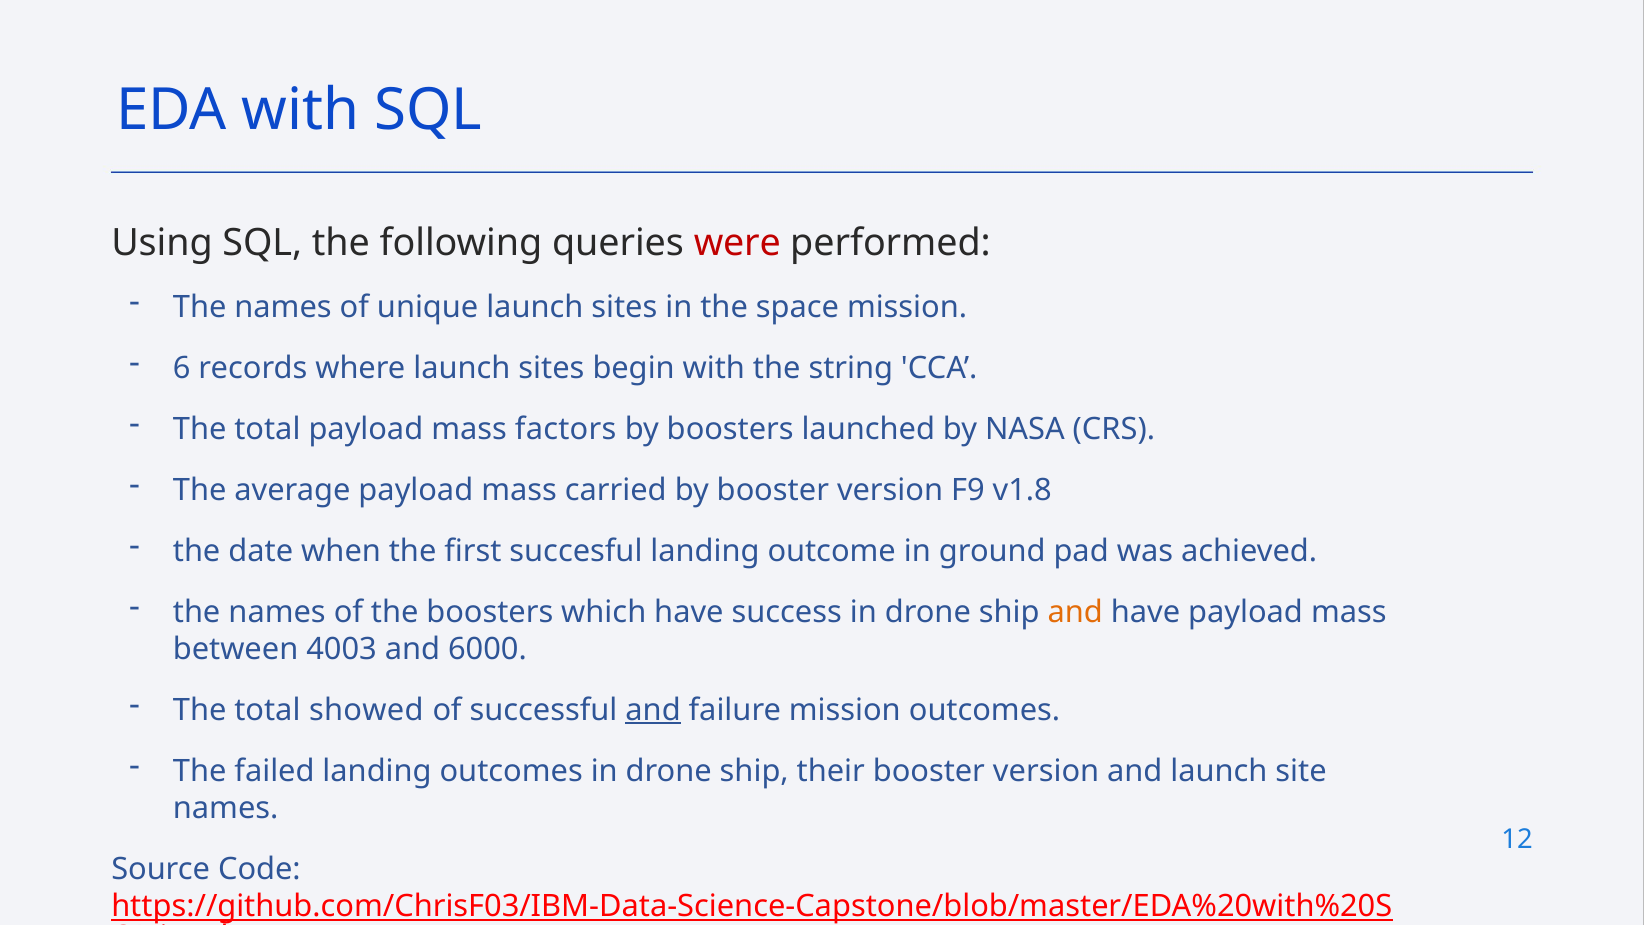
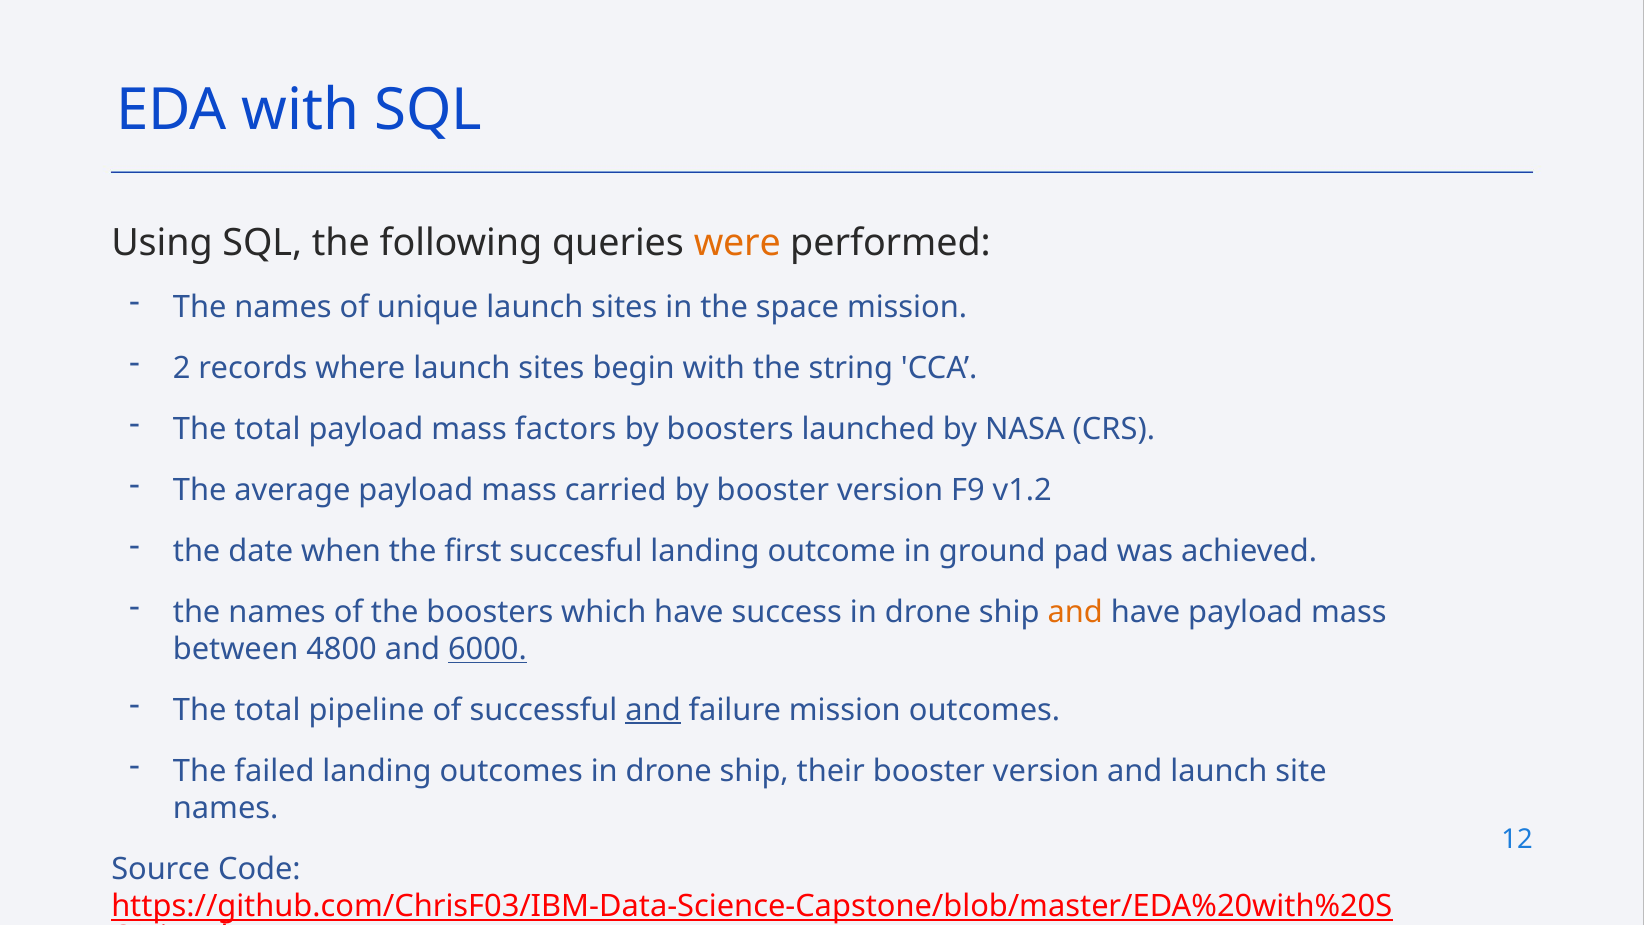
were colour: red -> orange
6: 6 -> 2
v1.8: v1.8 -> v1.2
4003: 4003 -> 4800
6000 underline: none -> present
showed: showed -> pipeline
